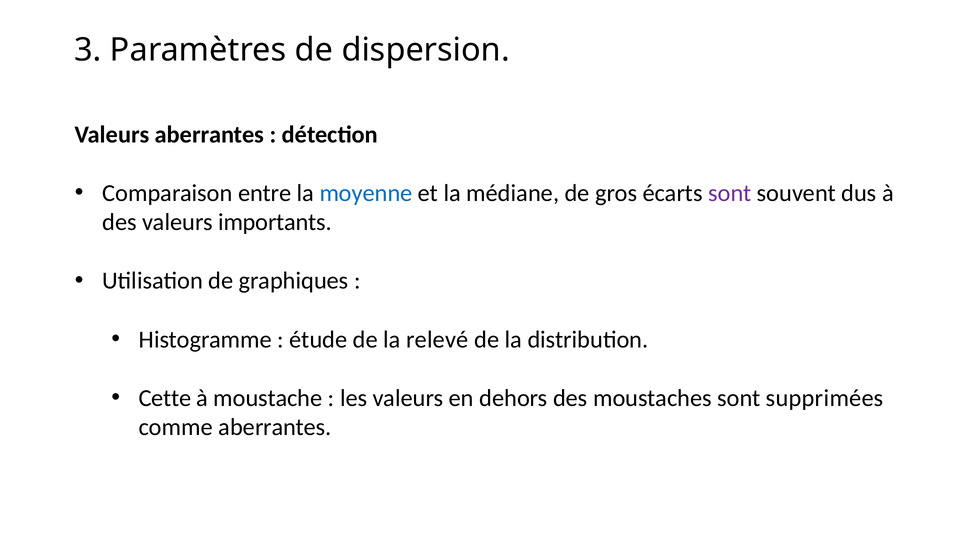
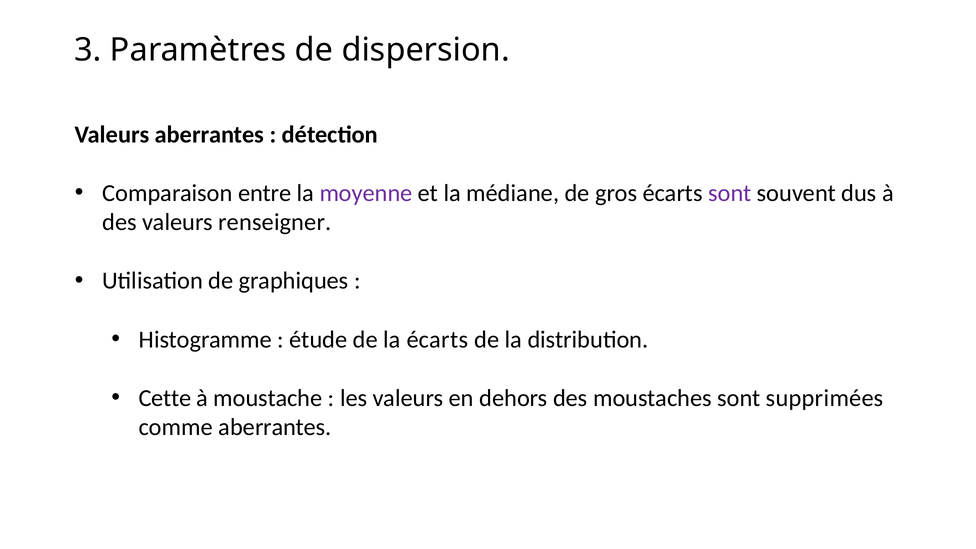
moyenne colour: blue -> purple
importants: importants -> renseigner
la relevé: relevé -> écarts
